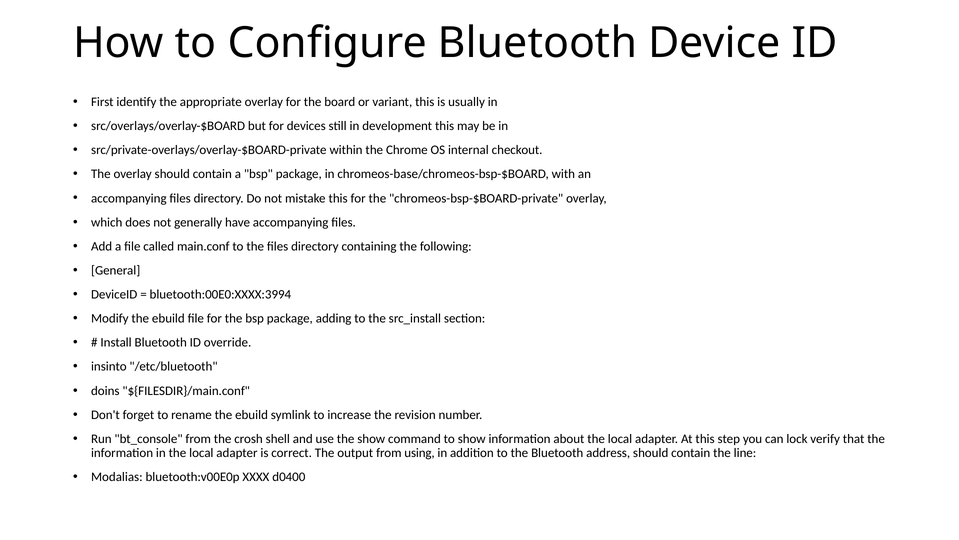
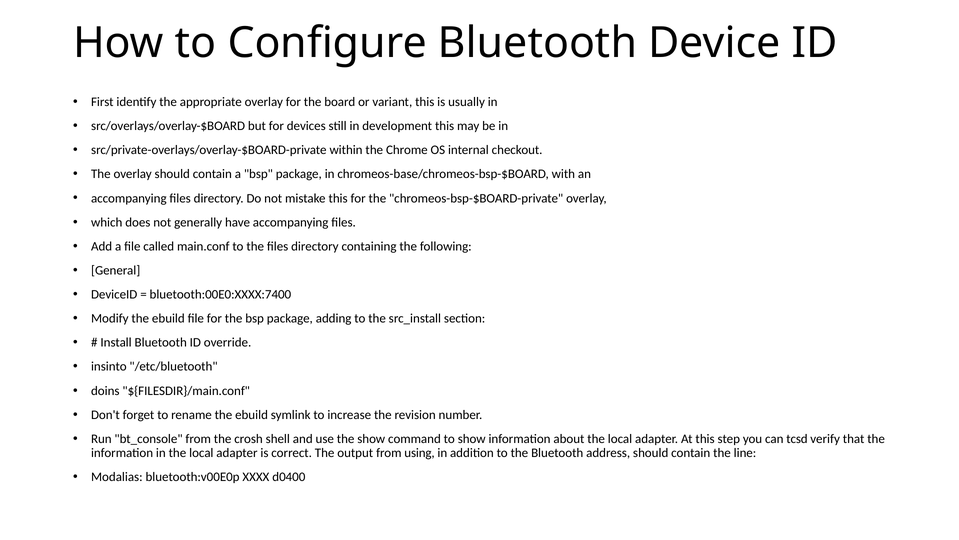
bluetooth:00E0:XXXX:3994: bluetooth:00E0:XXXX:3994 -> bluetooth:00E0:XXXX:7400
lock: lock -> tcsd
